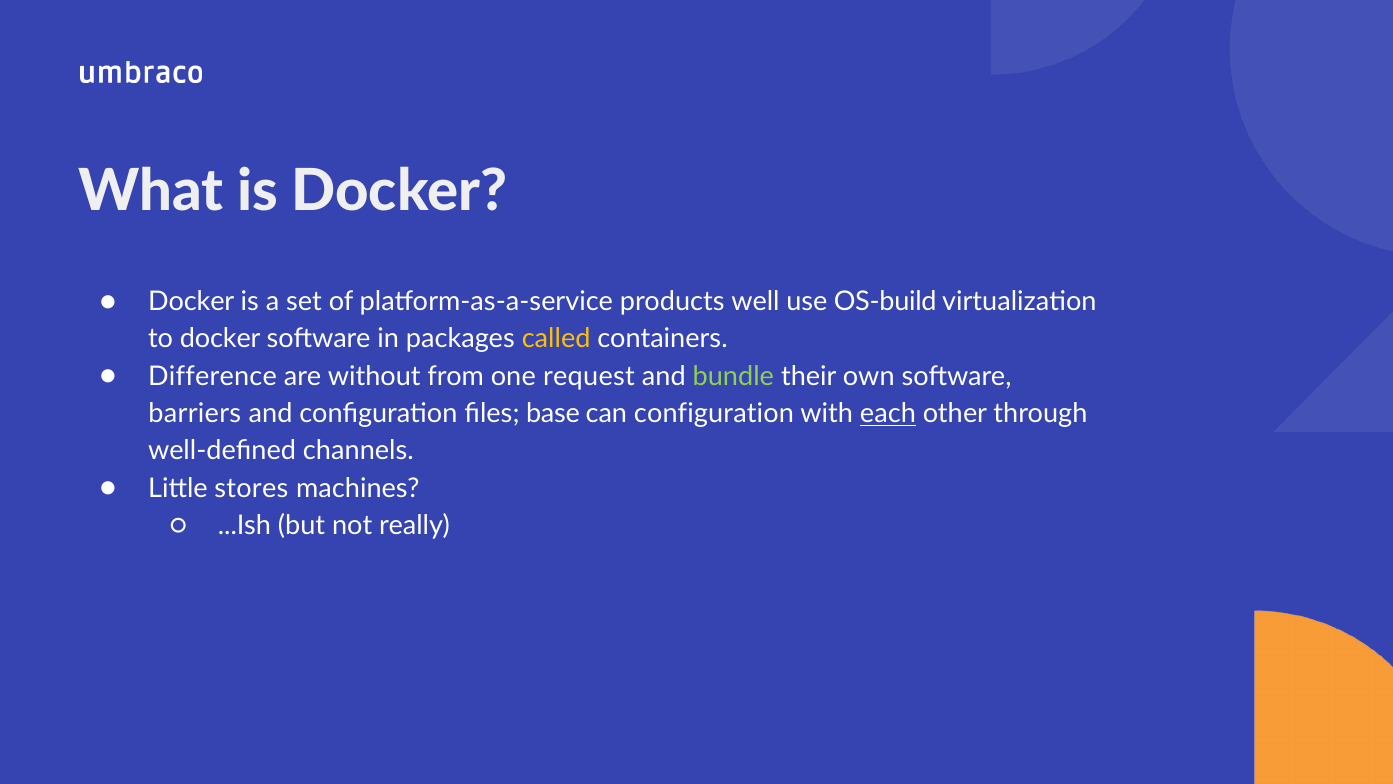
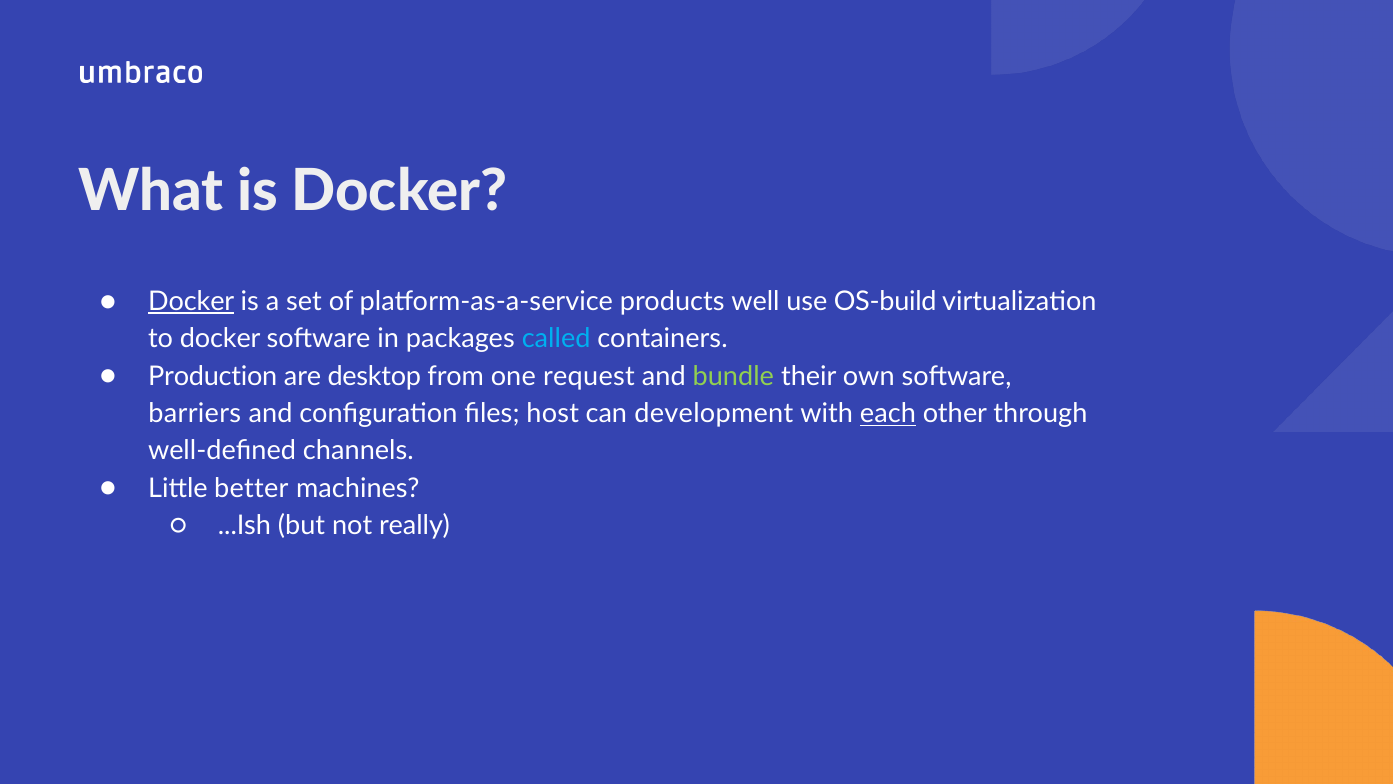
Docker at (191, 301) underline: none -> present
called colour: yellow -> light blue
Difference: Difference -> Production
without: without -> desktop
base: base -> host
can configuration: configuration -> development
stores: stores -> better
